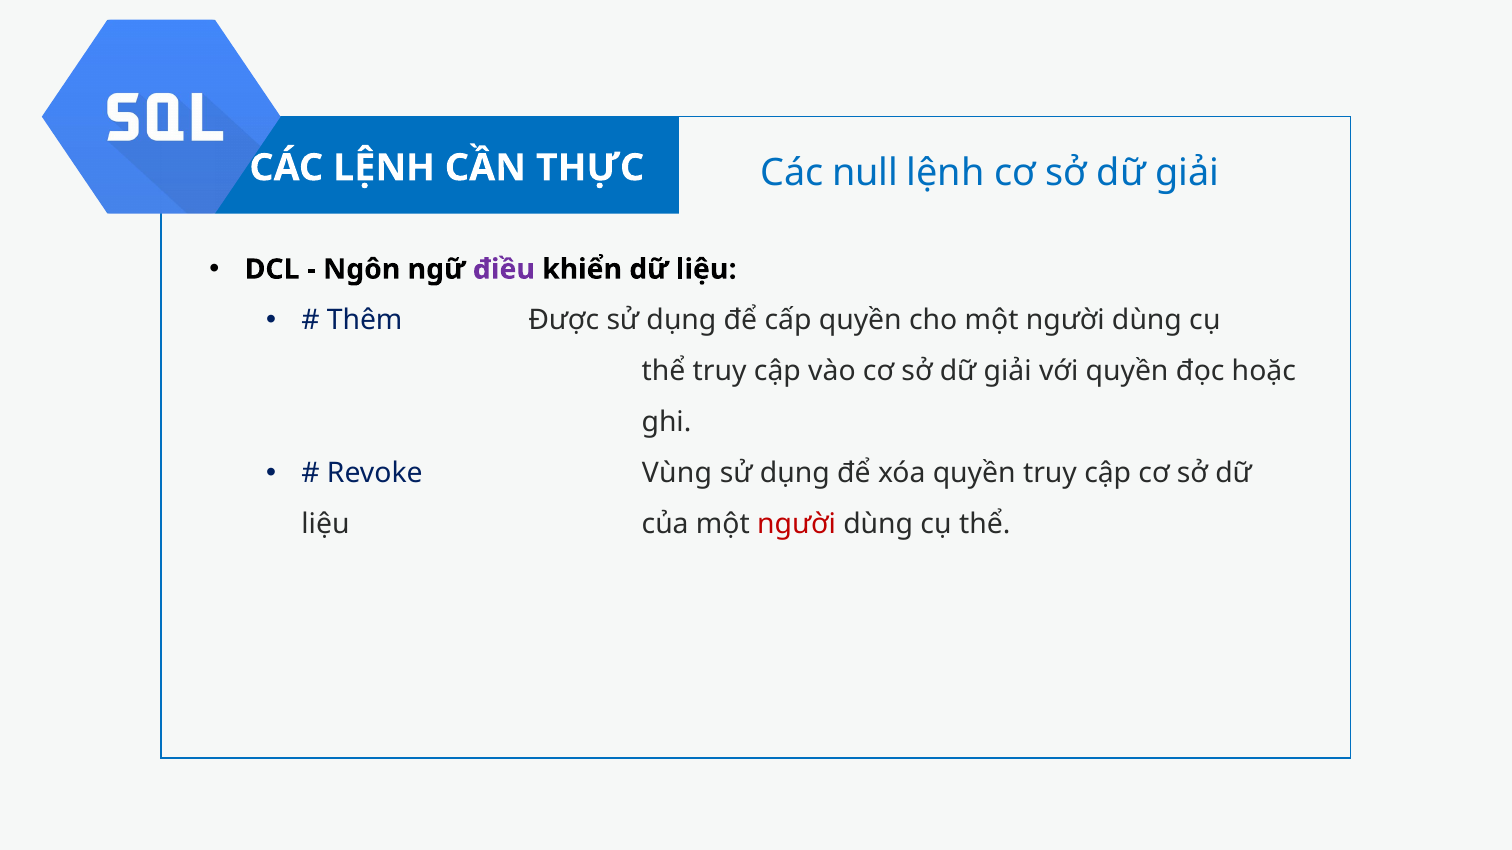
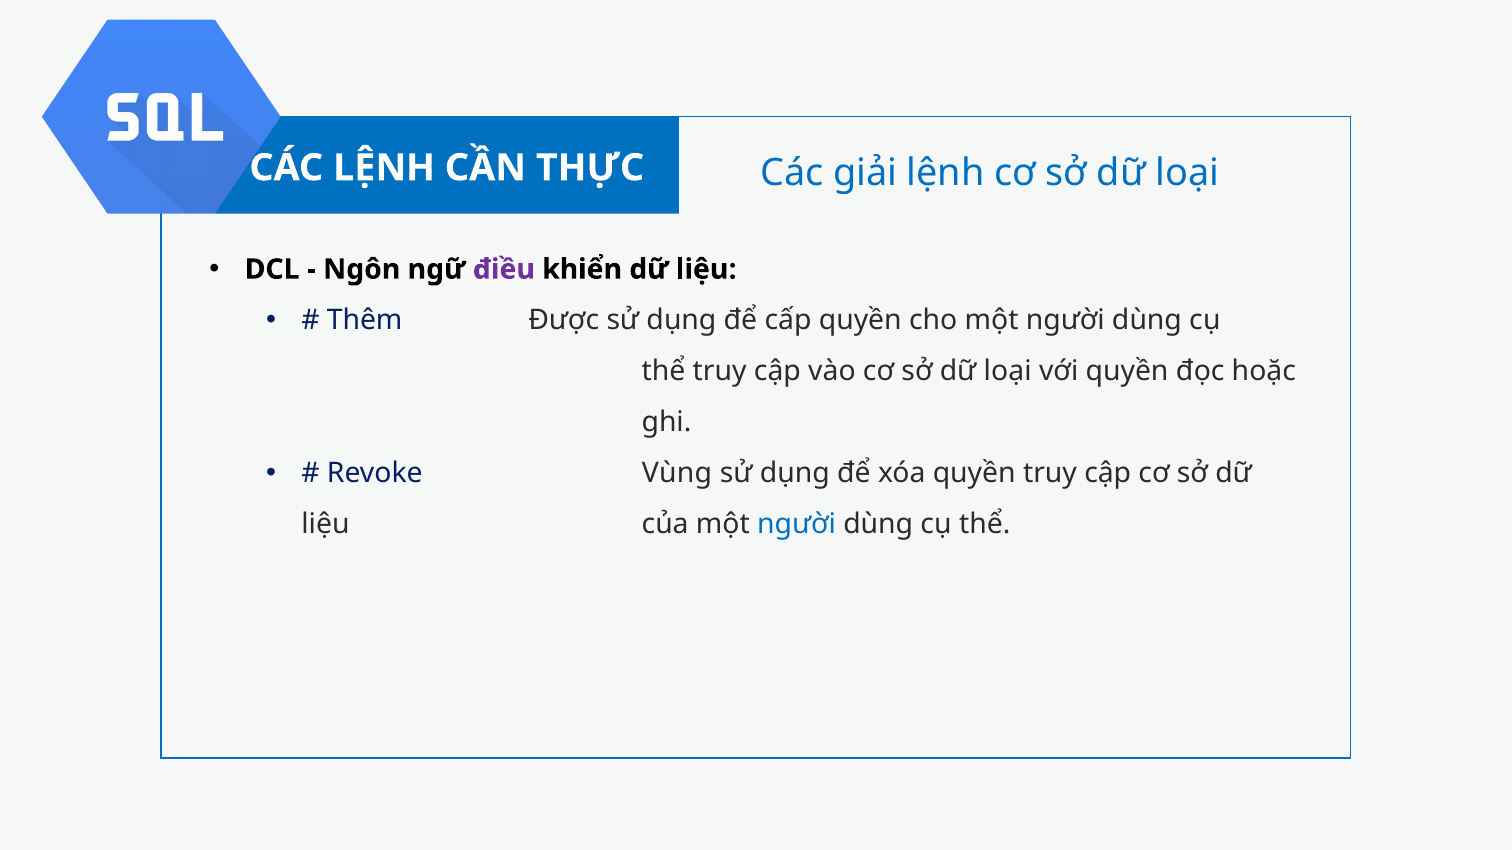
null: null -> giải
giải at (1187, 173): giải -> loại
giải at (1008, 372): giải -> loại
người at (797, 525) colour: red -> blue
